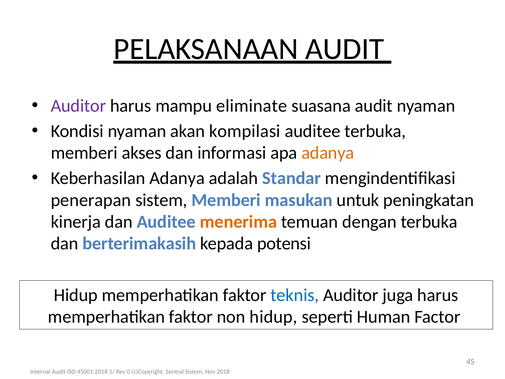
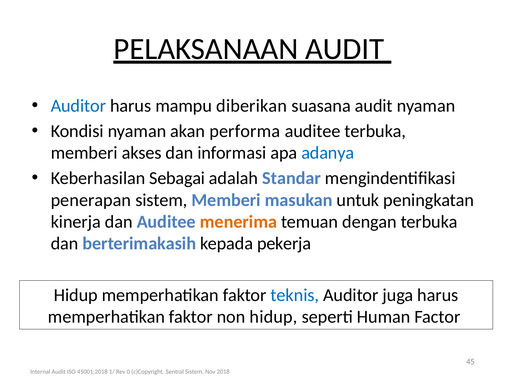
Auditor at (78, 106) colour: purple -> blue
eliminate: eliminate -> diberikan
kompilasi: kompilasi -> performa
adanya at (328, 153) colour: orange -> blue
Keberhasilan Adanya: Adanya -> Sebagai
potensi: potensi -> pekerja
